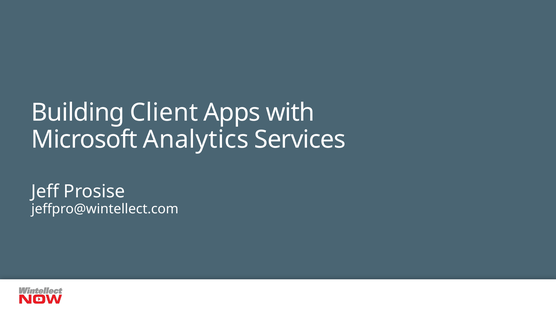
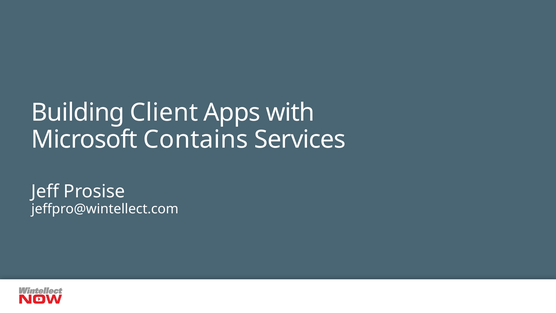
Analytics: Analytics -> Contains
